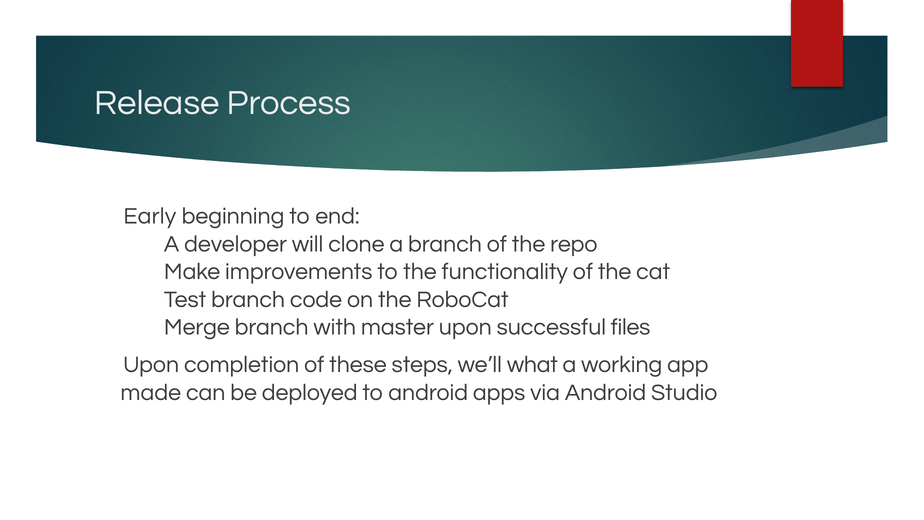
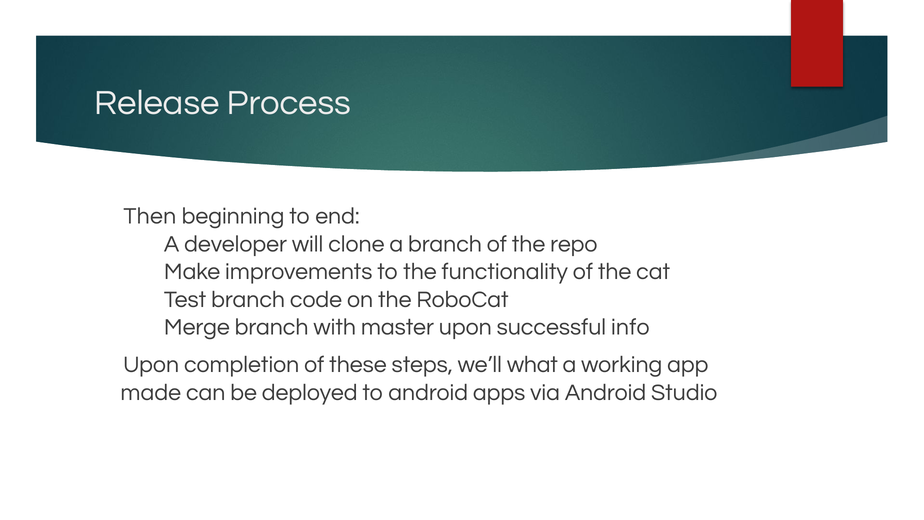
Early: Early -> Then
files: files -> info
